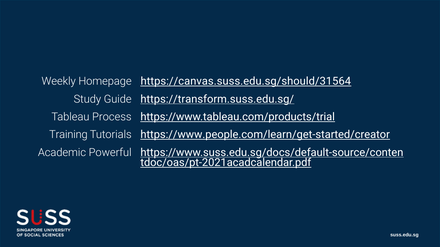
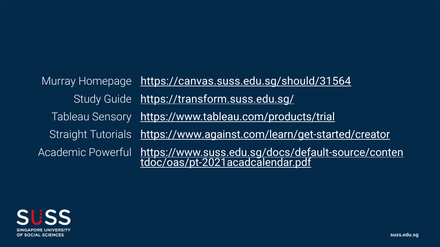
Weekly: Weekly -> Murray
Process: Process -> Sensory
Training: Training -> Straight
https://www.people.com/learn/get-started/creator: https://www.people.com/learn/get-started/creator -> https://www.against.com/learn/get-started/creator
